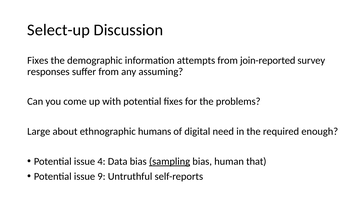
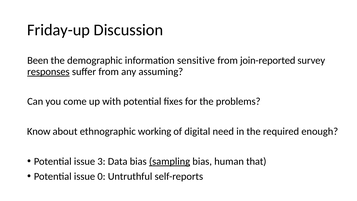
Select-up: Select-up -> Friday-up
Fixes at (38, 60): Fixes -> Been
attempts: attempts -> sensitive
responses underline: none -> present
Large: Large -> Know
humans: humans -> working
4: 4 -> 3
9: 9 -> 0
